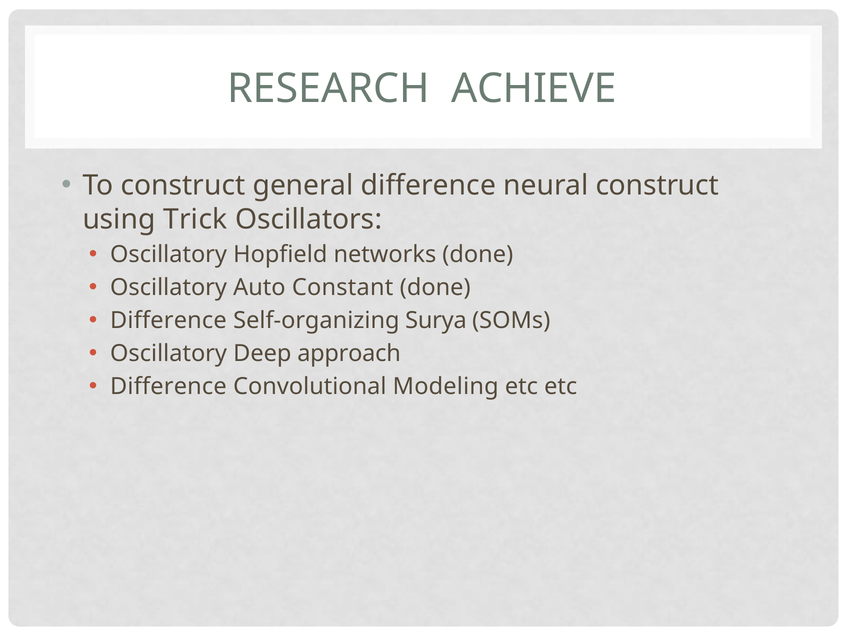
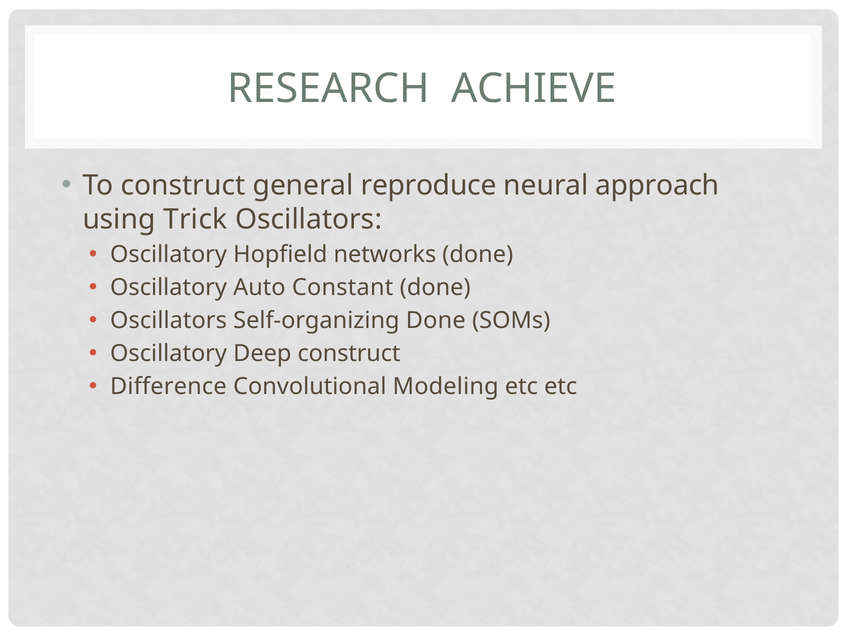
general difference: difference -> reproduce
neural construct: construct -> approach
Difference at (168, 321): Difference -> Oscillators
Self-organizing Surya: Surya -> Done
Deep approach: approach -> construct
